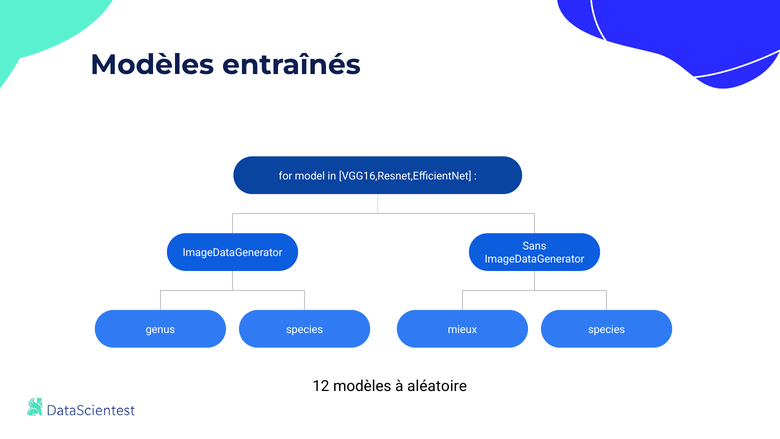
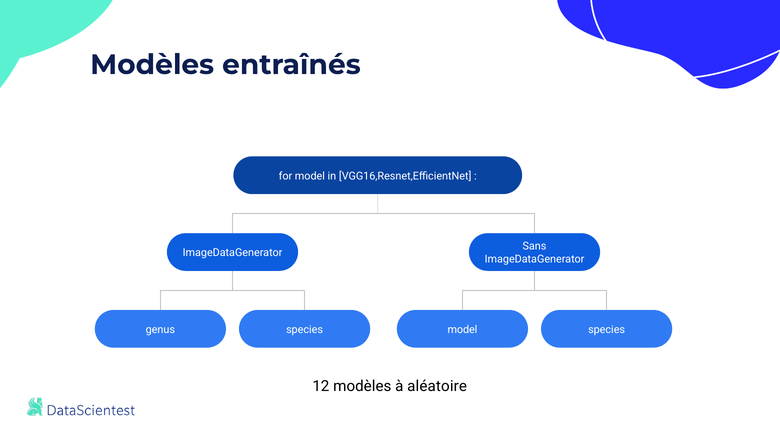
species mieux: mieux -> model
